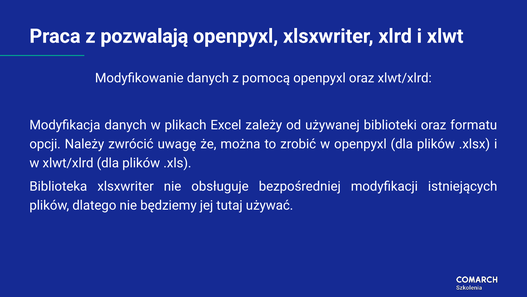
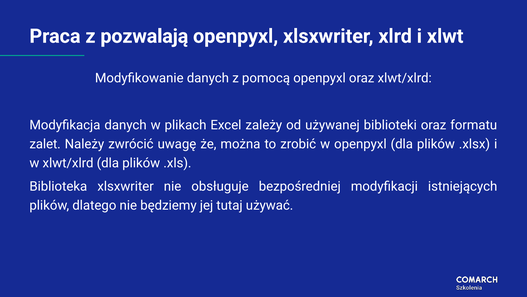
opcji: opcji -> zalet
